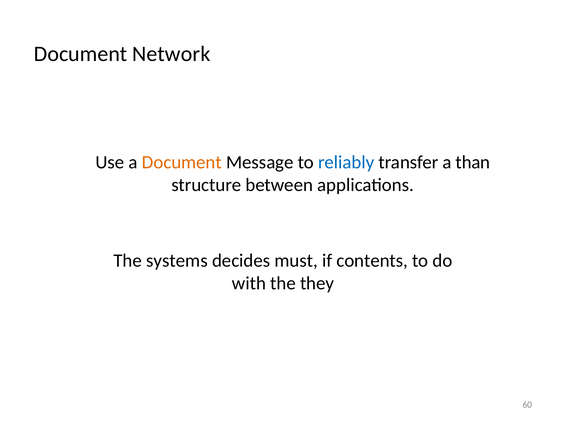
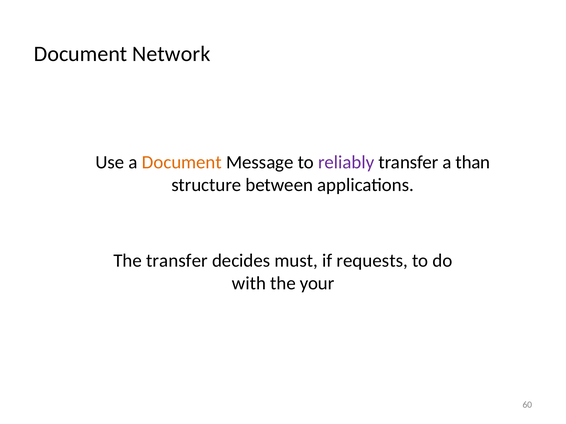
reliably colour: blue -> purple
The systems: systems -> transfer
contents: contents -> requests
they: they -> your
